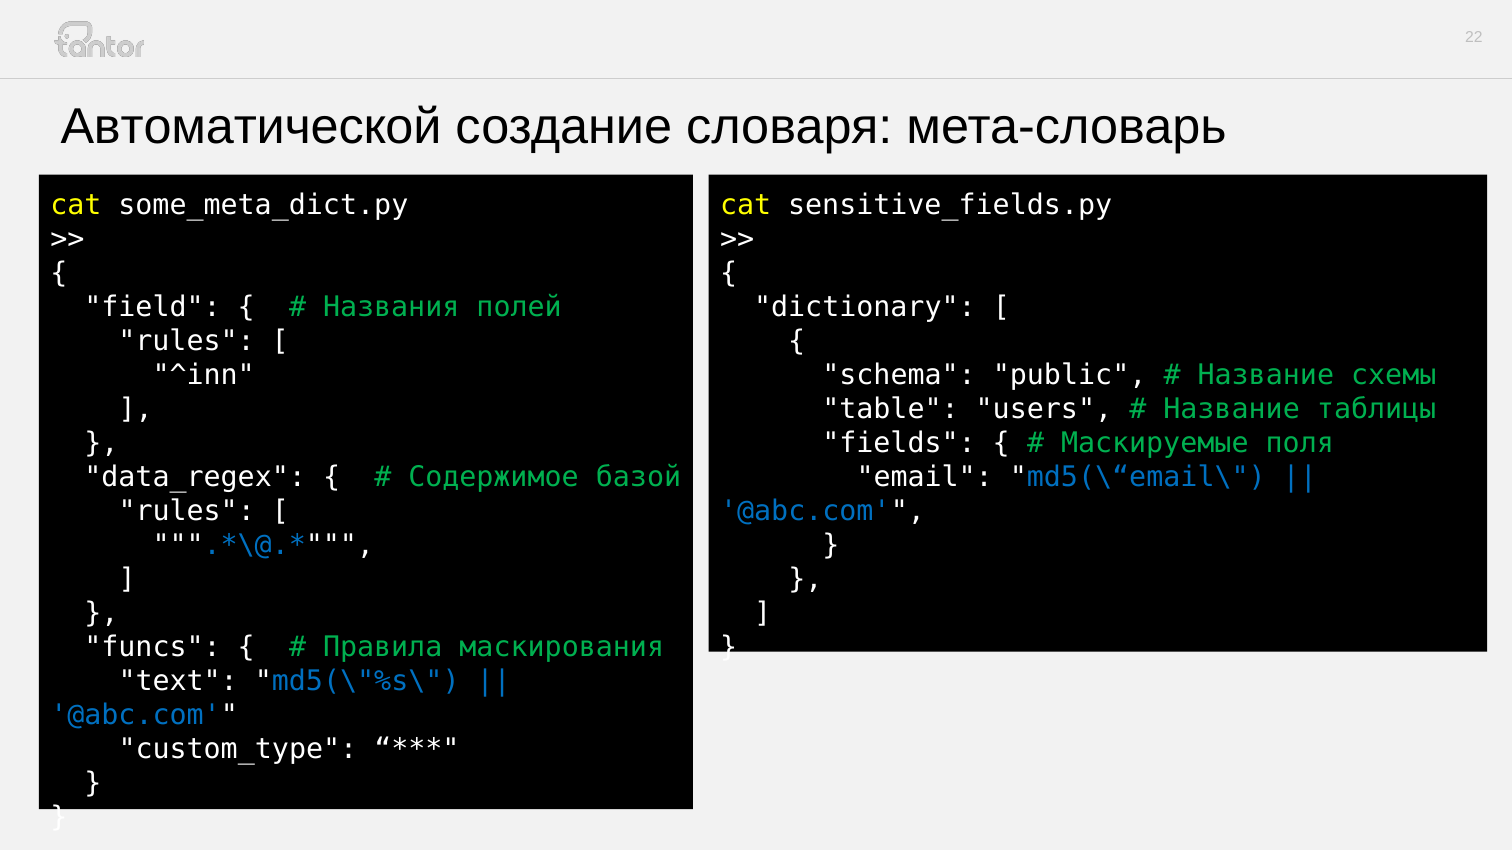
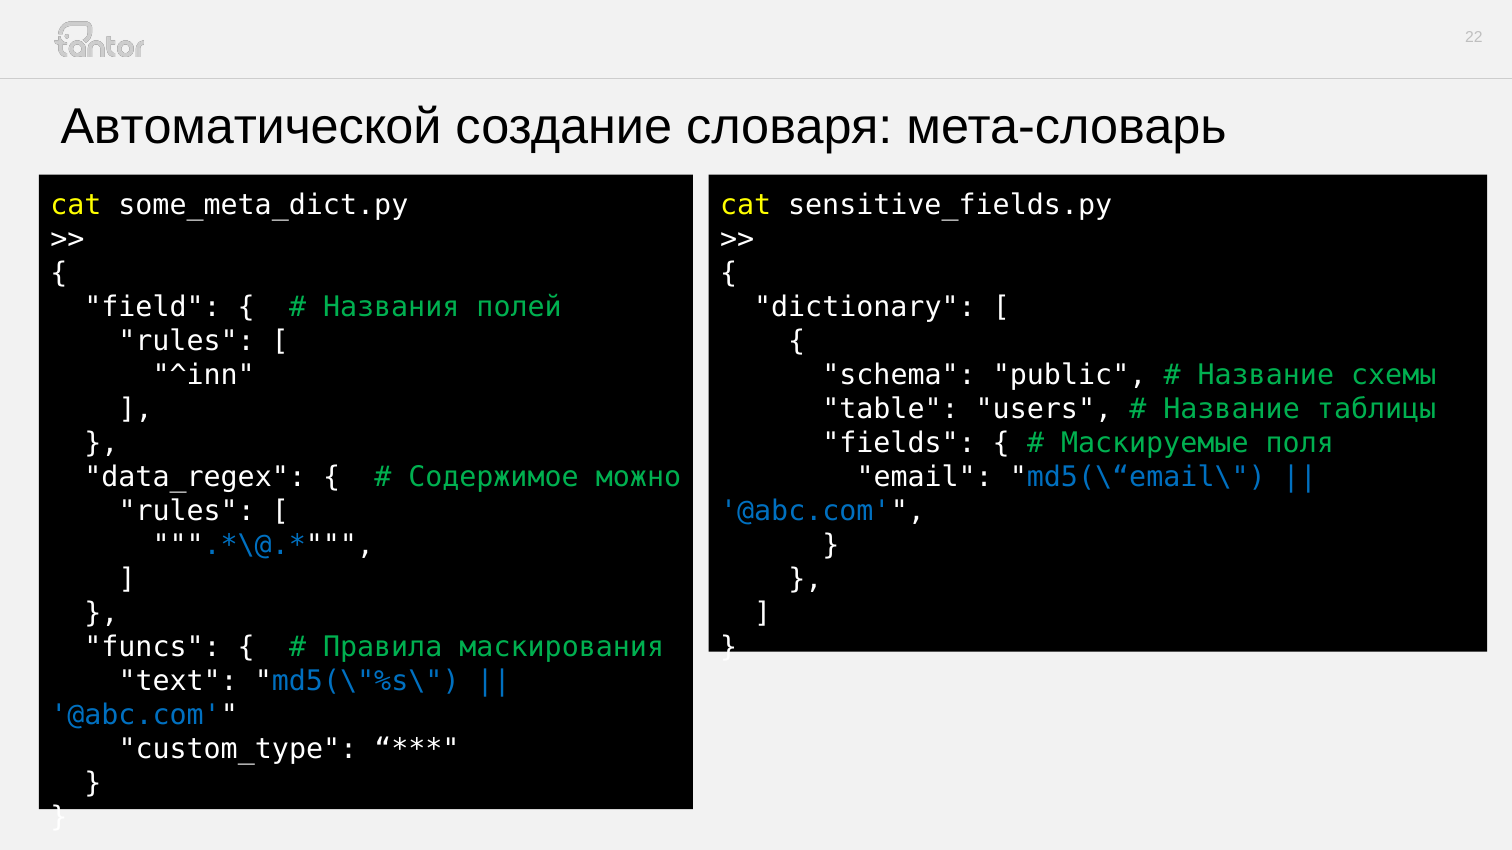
базой: базой -> можно
